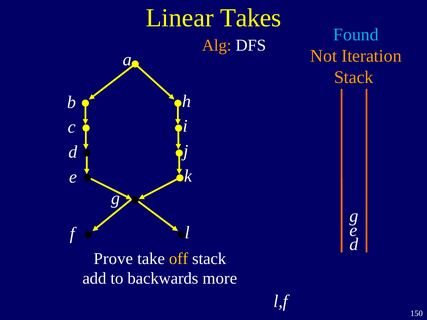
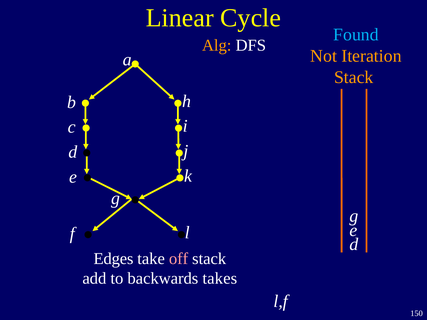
Takes: Takes -> Cycle
Prove: Prove -> Edges
off colour: yellow -> pink
more: more -> takes
